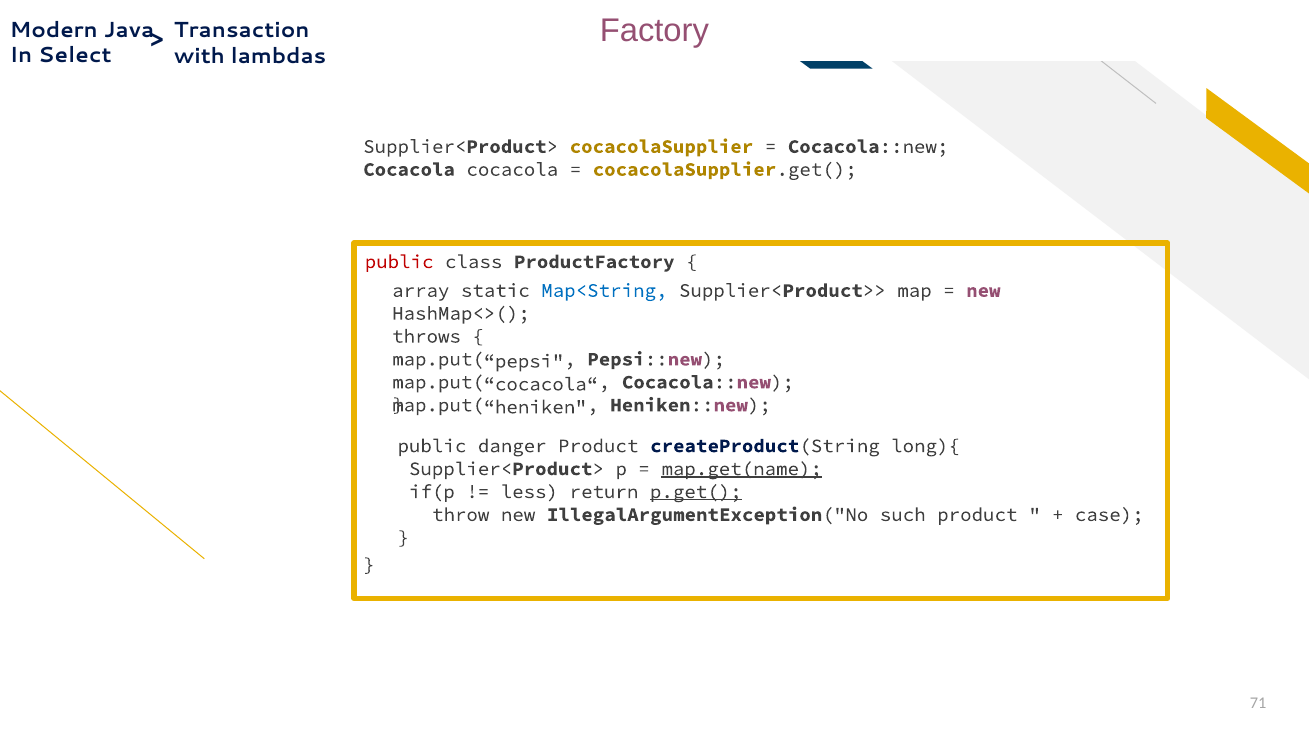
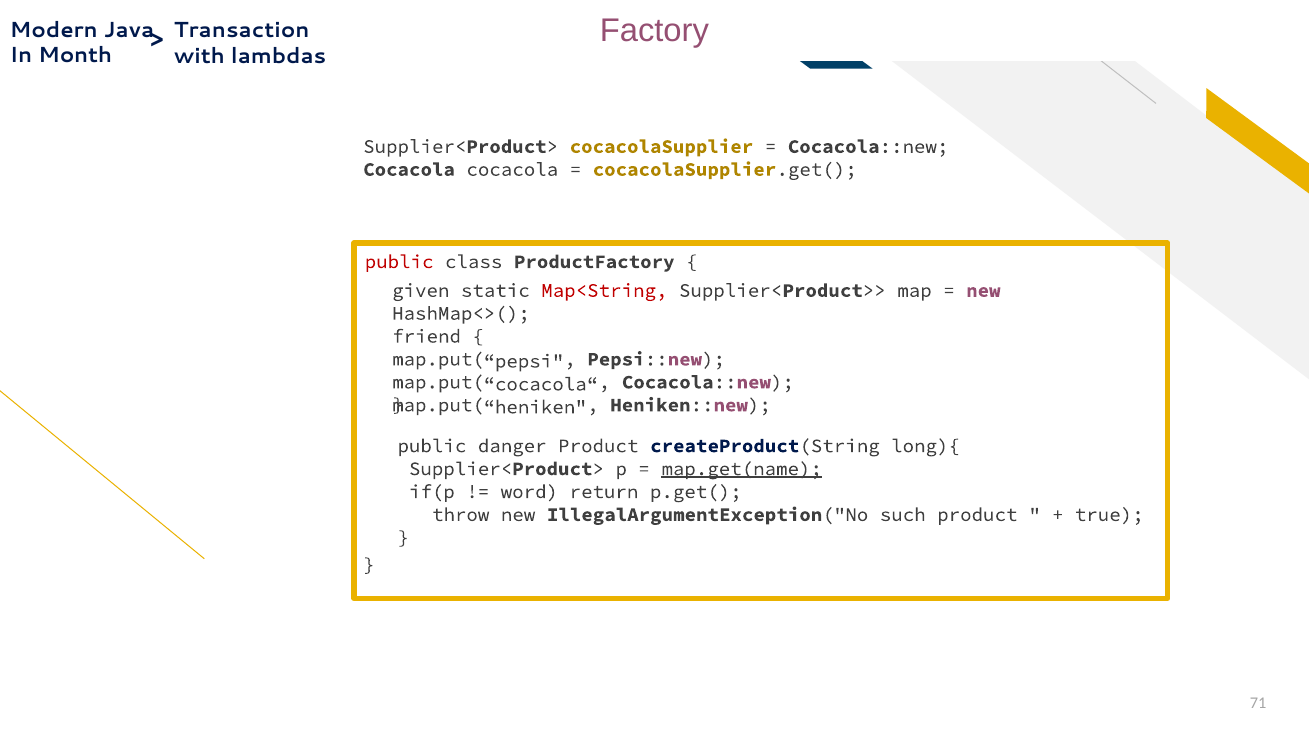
Select: Select -> Month
array: array -> given
Map<String colour: blue -> red
throws: throws -> friend
less: less -> word
p.get( underline: present -> none
case: case -> true
